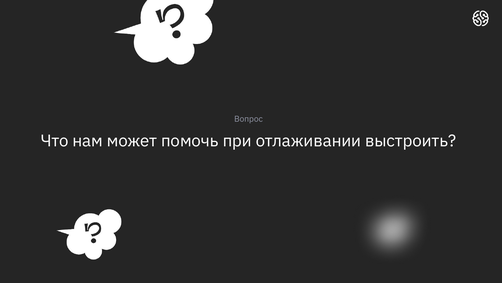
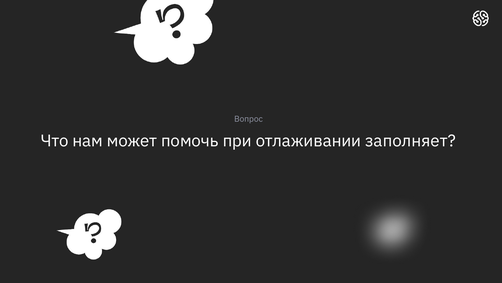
выстроить: выстроить -> заполняет
